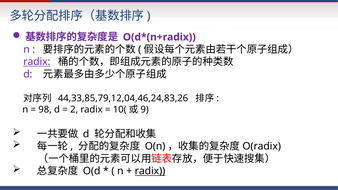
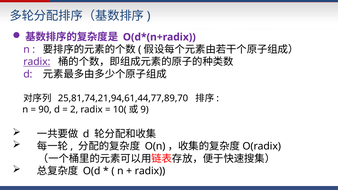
44,33,85,79,12,04,46,24,83,26: 44,33,85,79,12,04,46,24,83,26 -> 25,81,74,21,94,61,44,77,89,70
98: 98 -> 90
radix at (150, 171) underline: present -> none
